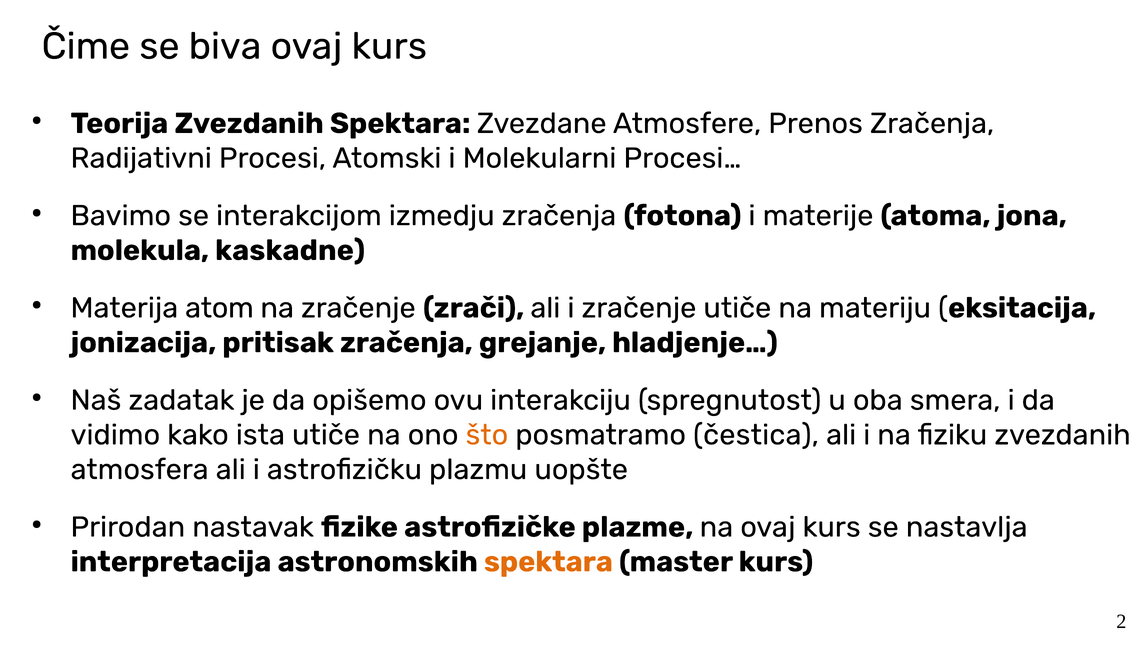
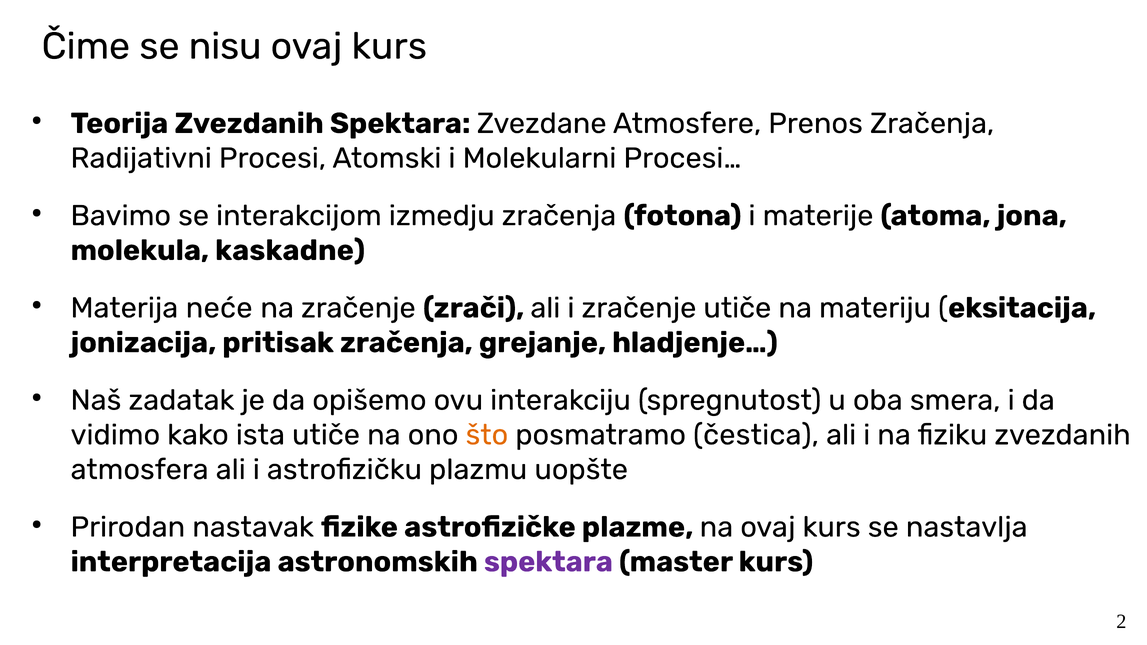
biva: biva -> nisu
atom: atom -> neće
spektara at (548, 562) colour: orange -> purple
